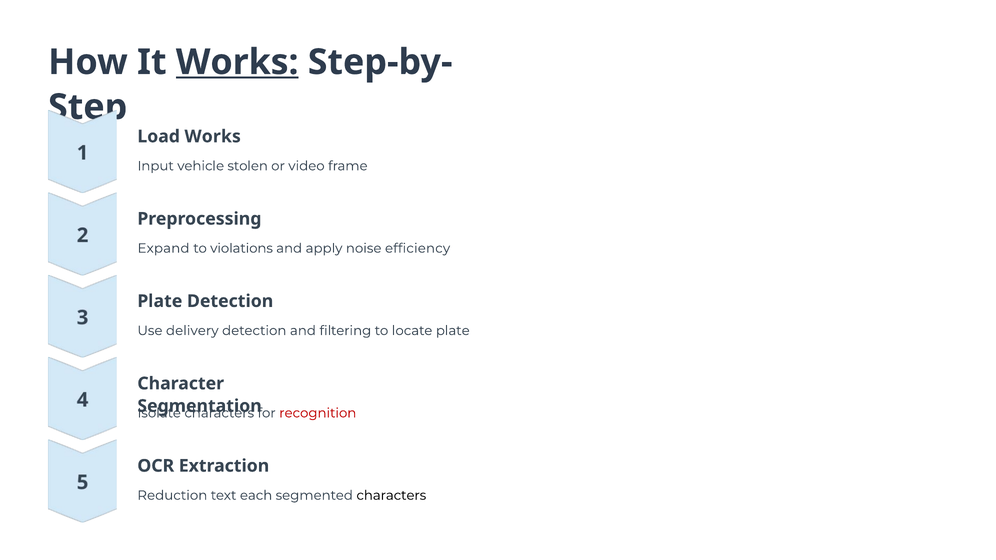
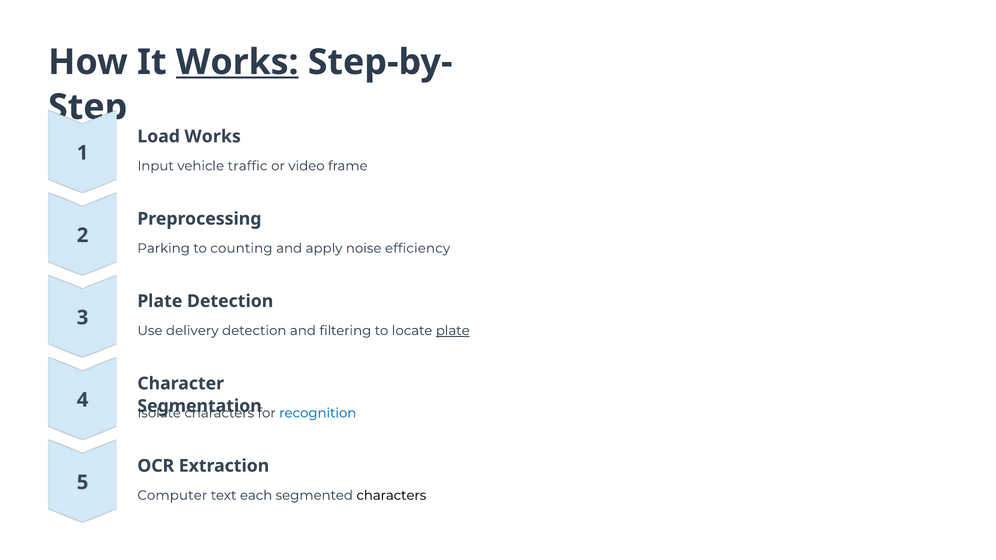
stolen: stolen -> traffic
Expand: Expand -> Parking
violations: violations -> counting
plate at (453, 331) underline: none -> present
recognition colour: red -> blue
Reduction: Reduction -> Computer
